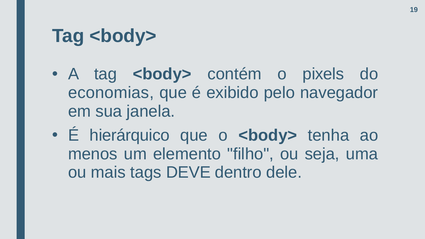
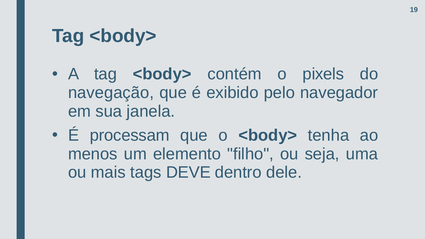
economias: economias -> navegação
hierárquico: hierárquico -> processam
